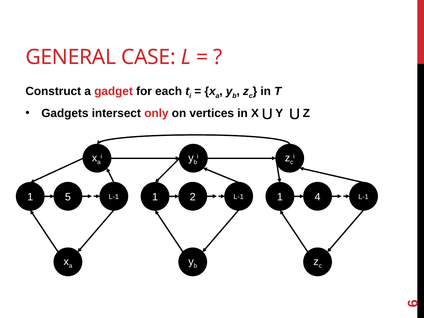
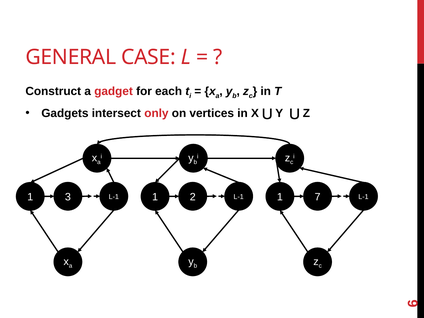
5: 5 -> 3
4: 4 -> 7
